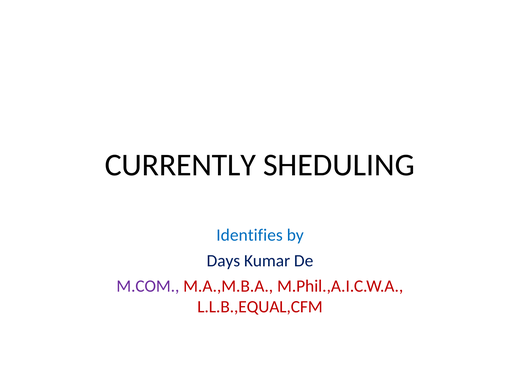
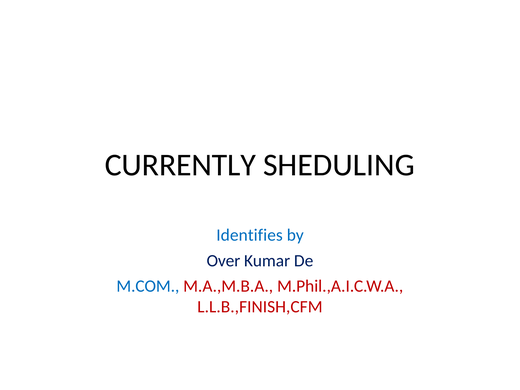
Days: Days -> Over
M.COM colour: purple -> blue
L.L.B.,EQUAL,CFM: L.L.B.,EQUAL,CFM -> L.L.B.,FINISH,CFM
